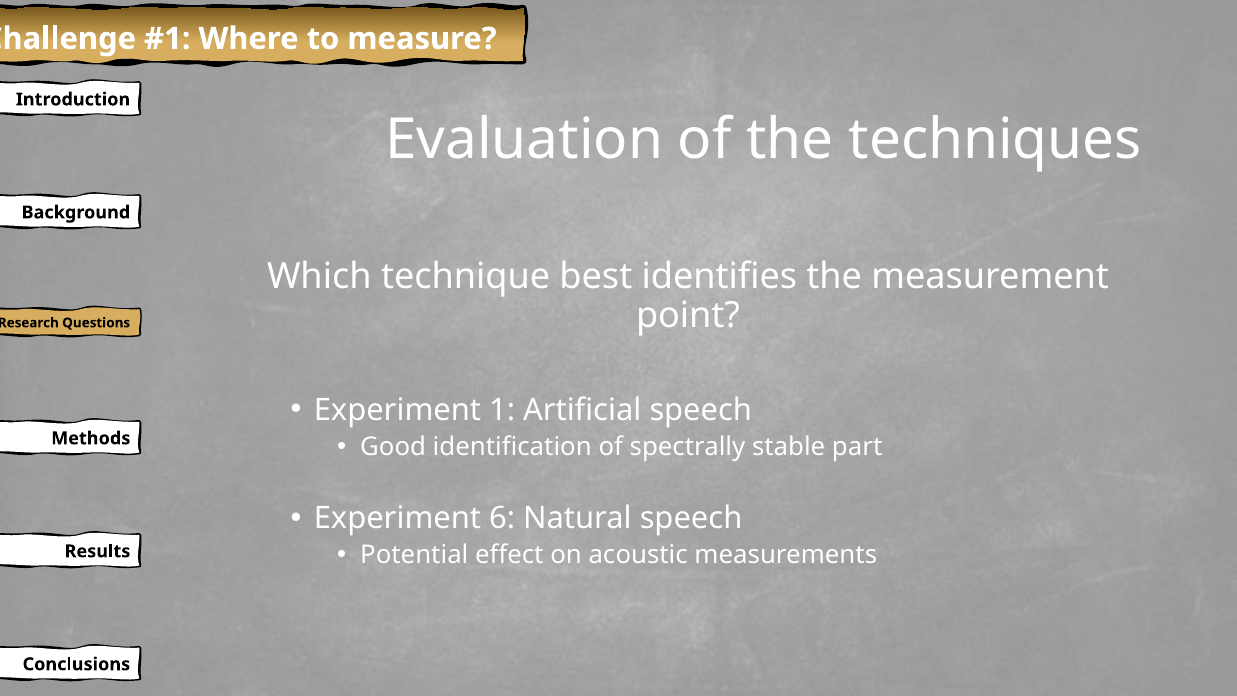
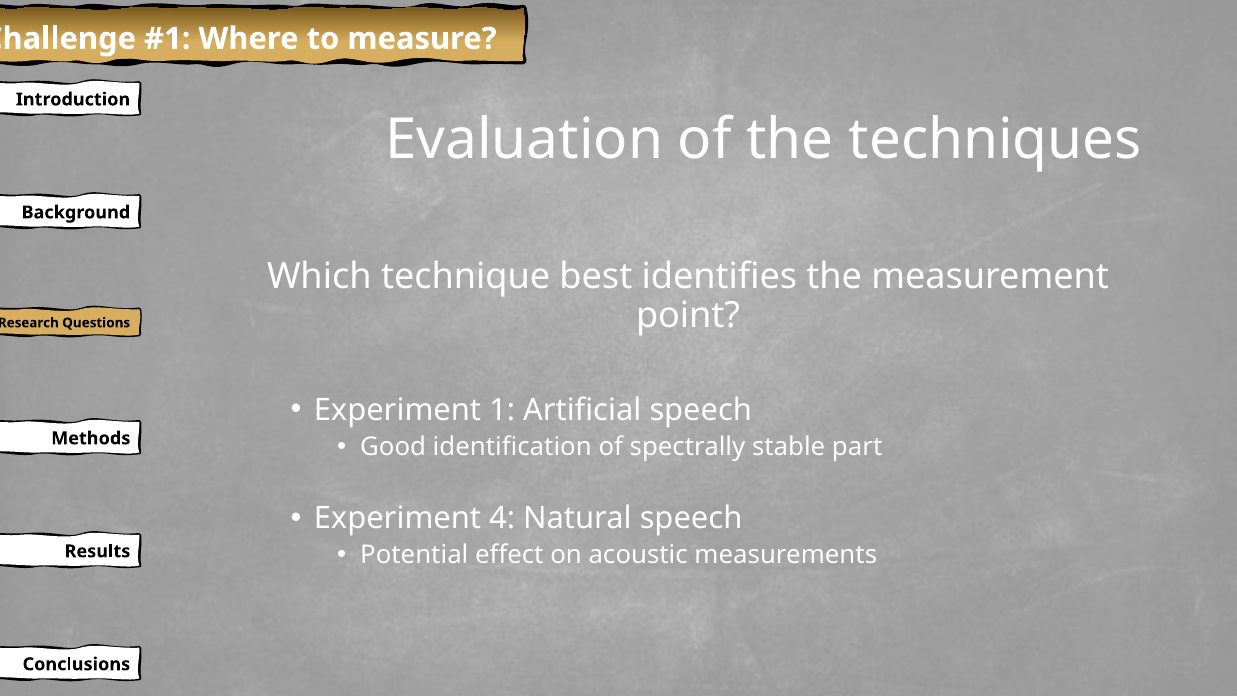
6: 6 -> 4
